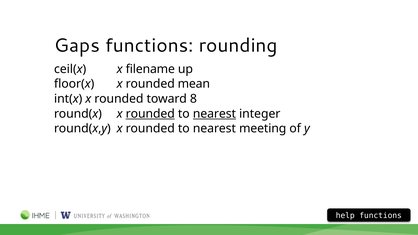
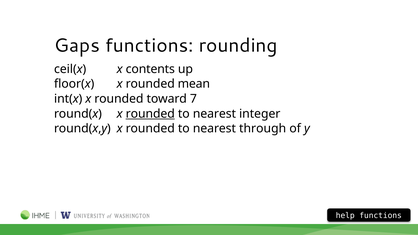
filename: filename -> contents
8: 8 -> 7
nearest at (214, 114) underline: present -> none
meeting: meeting -> through
